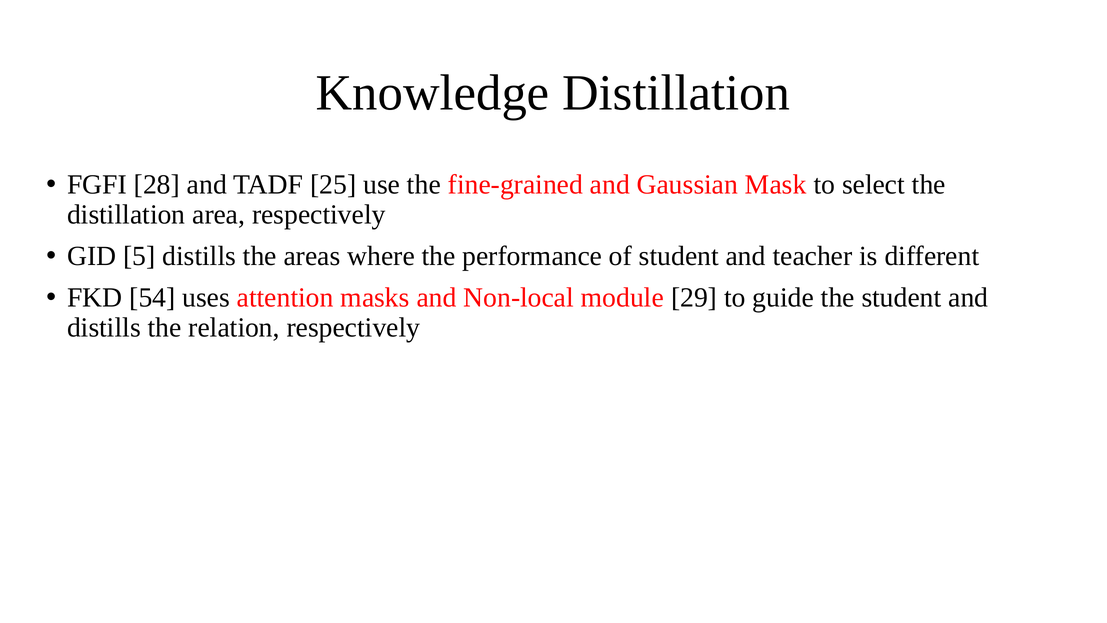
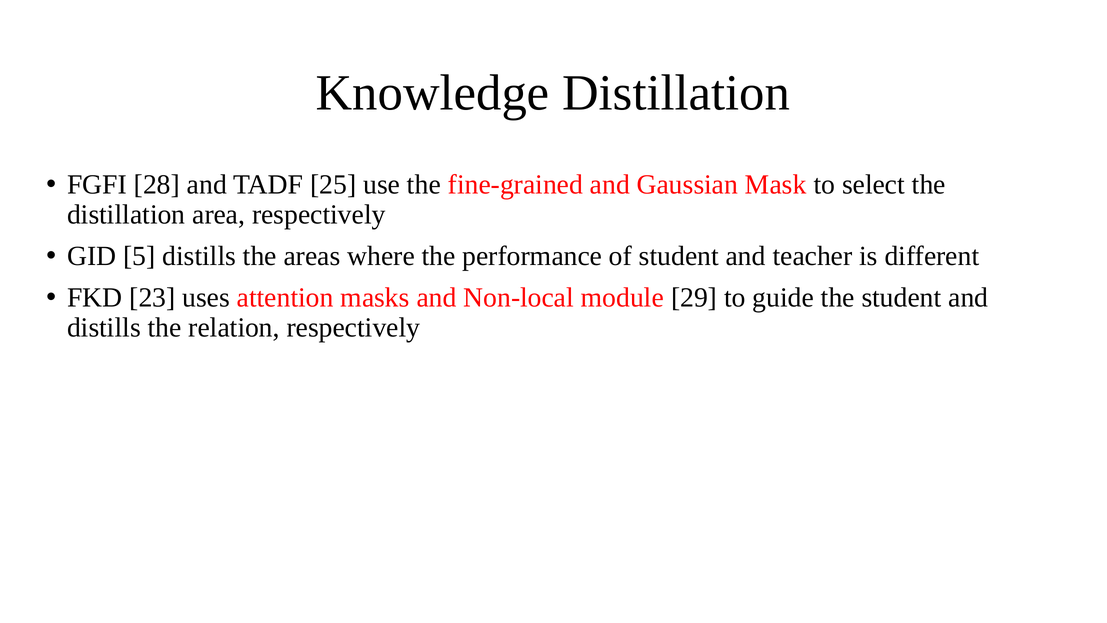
54: 54 -> 23
